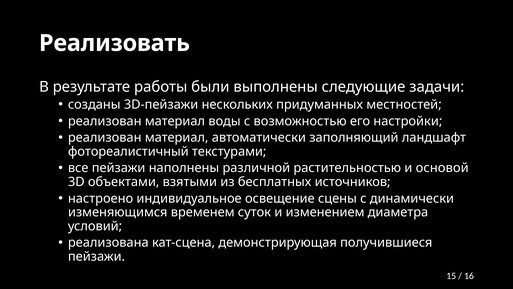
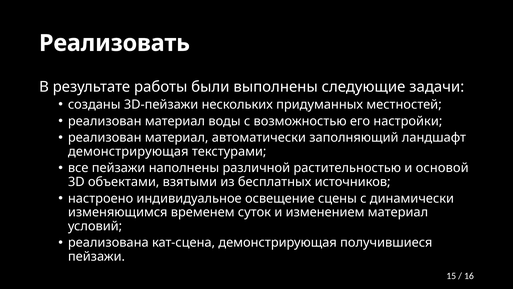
фотореалистичный at (128, 151): фотореалистичный -> демонстрирующая
изменением диаметра: диаметра -> материал
